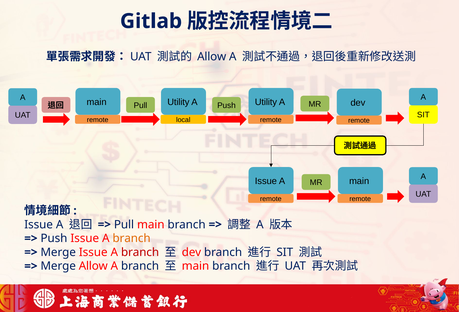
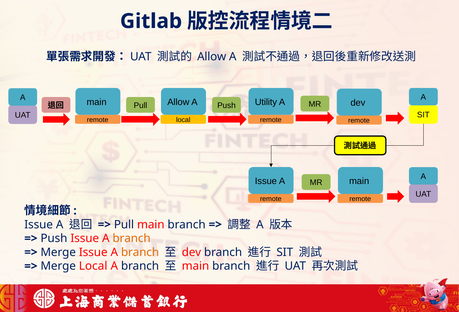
Pull Utility: Utility -> Allow
branch at (140, 252) colour: red -> orange
Merge Allow: Allow -> Local
